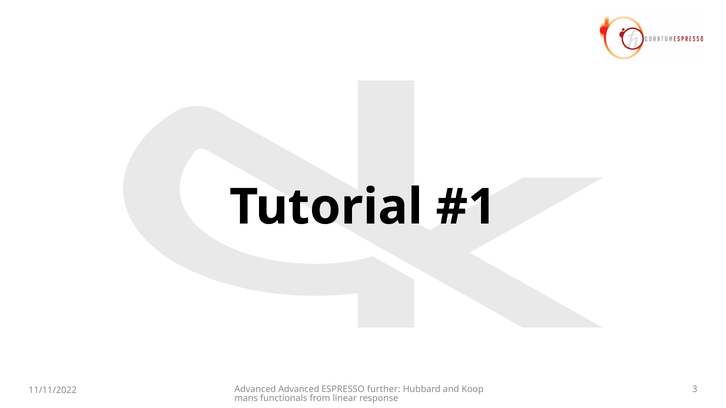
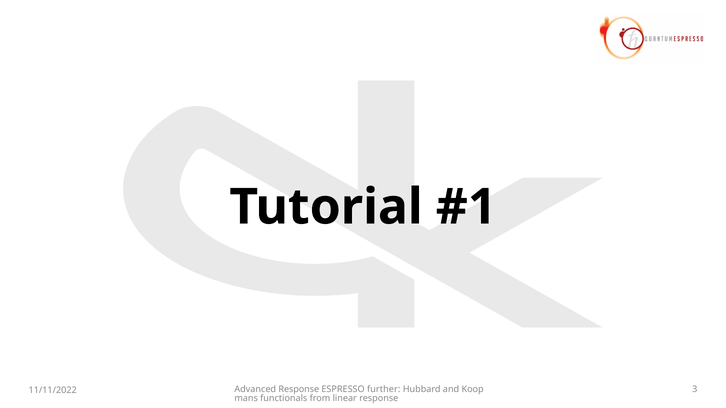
Advanced Advanced: Advanced -> Response
